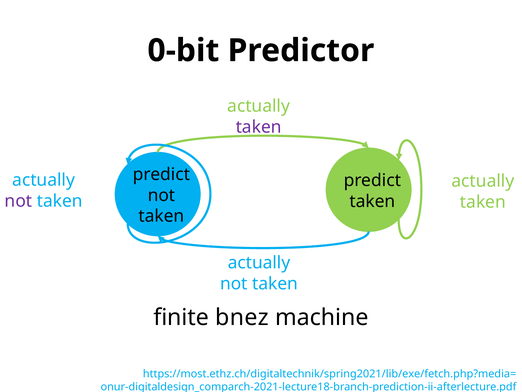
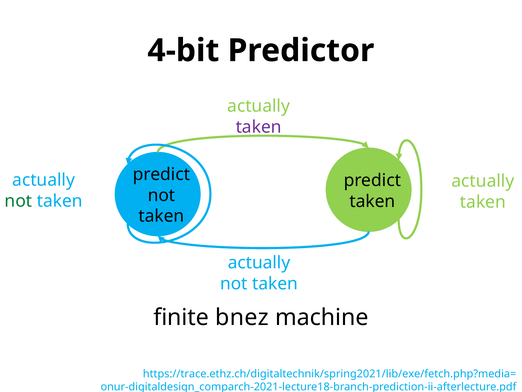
0-bit: 0-bit -> 4-bit
not at (18, 201) colour: purple -> green
https://most.ethz.ch/digitaltechnik/spring2021/lib/exe/fetch.php?media=: https://most.ethz.ch/digitaltechnik/spring2021/lib/exe/fetch.php?media= -> https://trace.ethz.ch/digitaltechnik/spring2021/lib/exe/fetch.php?media=
